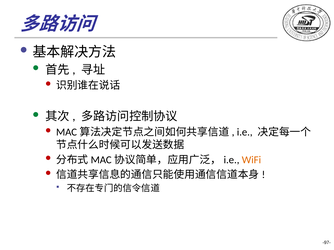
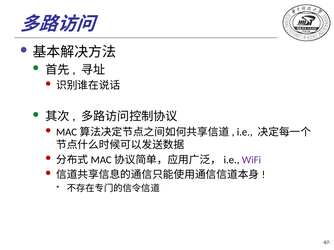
WiFi colour: orange -> purple
